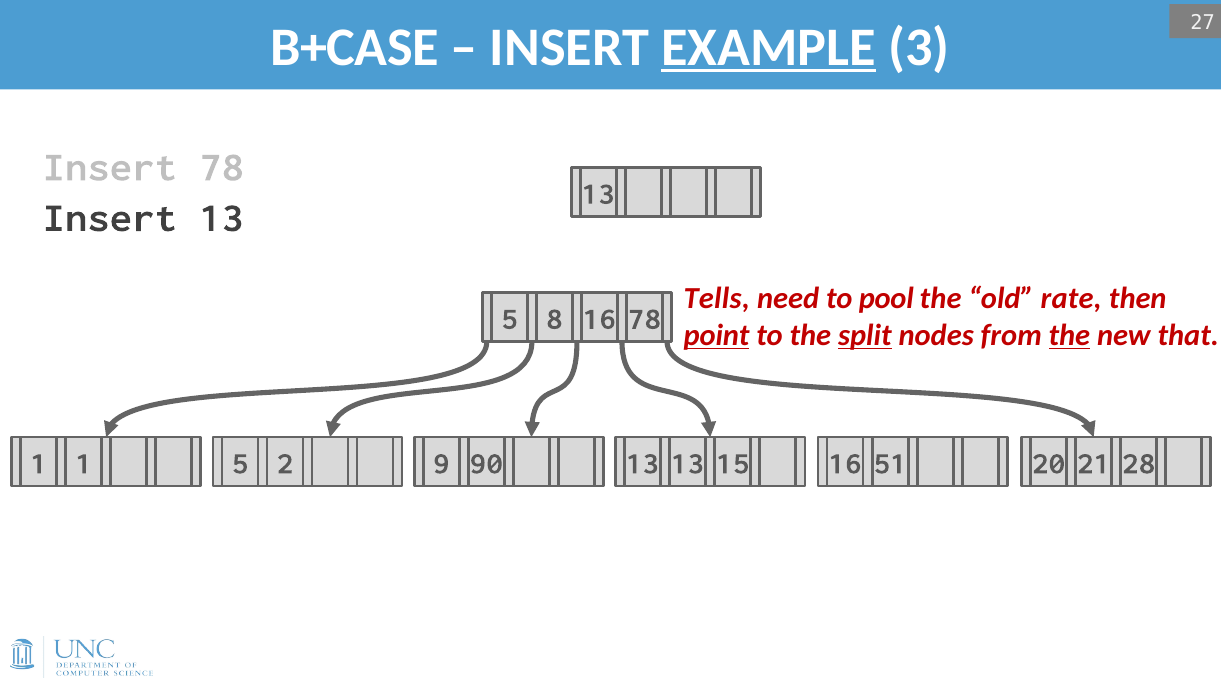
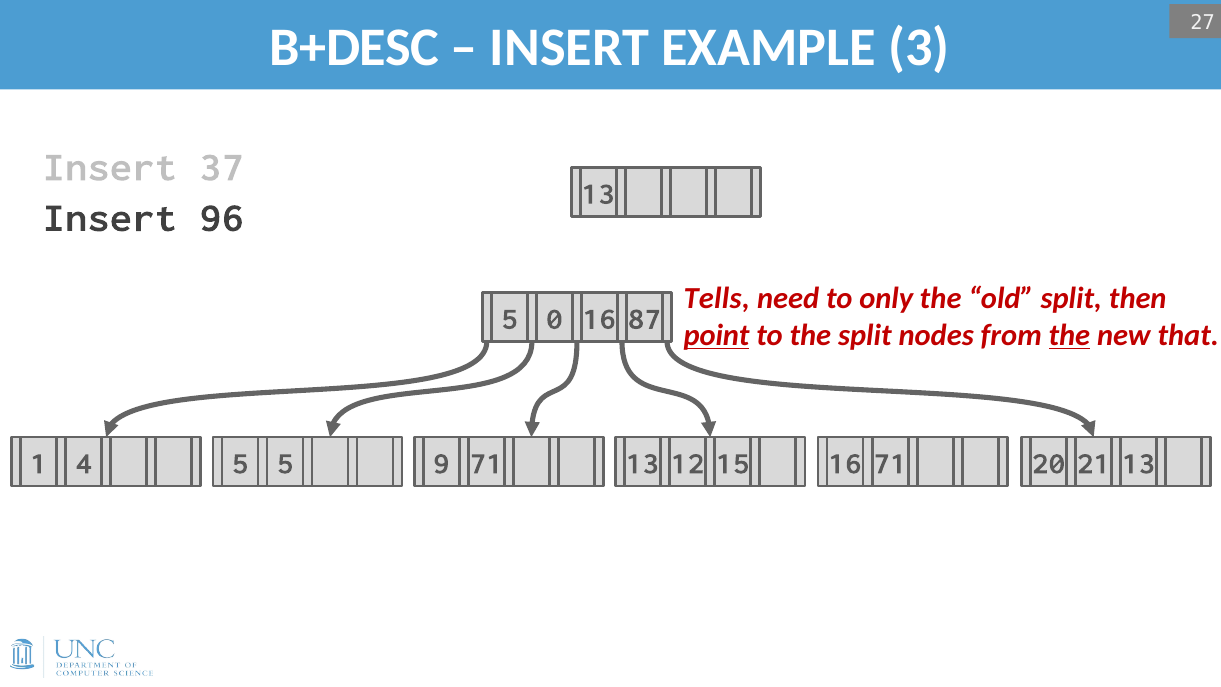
B+CASE: B+CASE -> B+DESC
EXAMPLE underline: present -> none
Insert 78: 78 -> 37
Insert 13: 13 -> 96
pool: pool -> only
old rate: rate -> split
8: 8 -> 0
16 78: 78 -> 87
split at (865, 335) underline: present -> none
1 1: 1 -> 4
5 2: 2 -> 5
9 90: 90 -> 71
13 13: 13 -> 12
16 51: 51 -> 71
21 28: 28 -> 13
